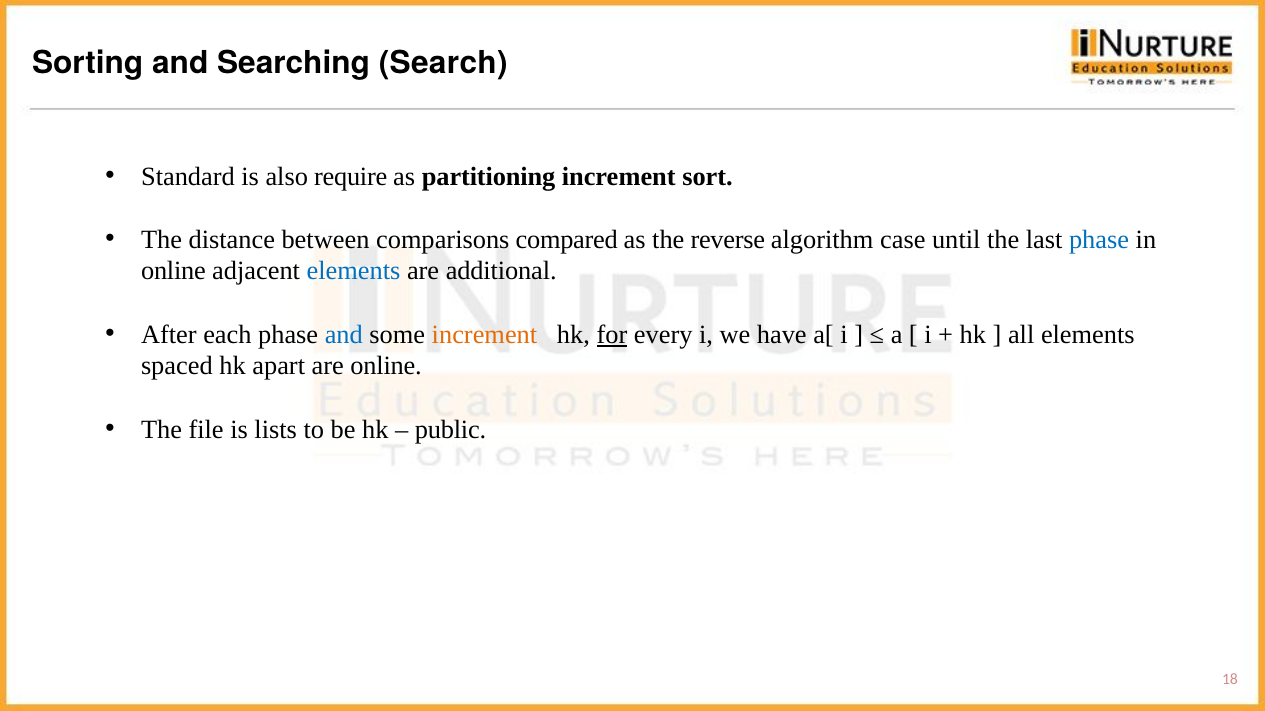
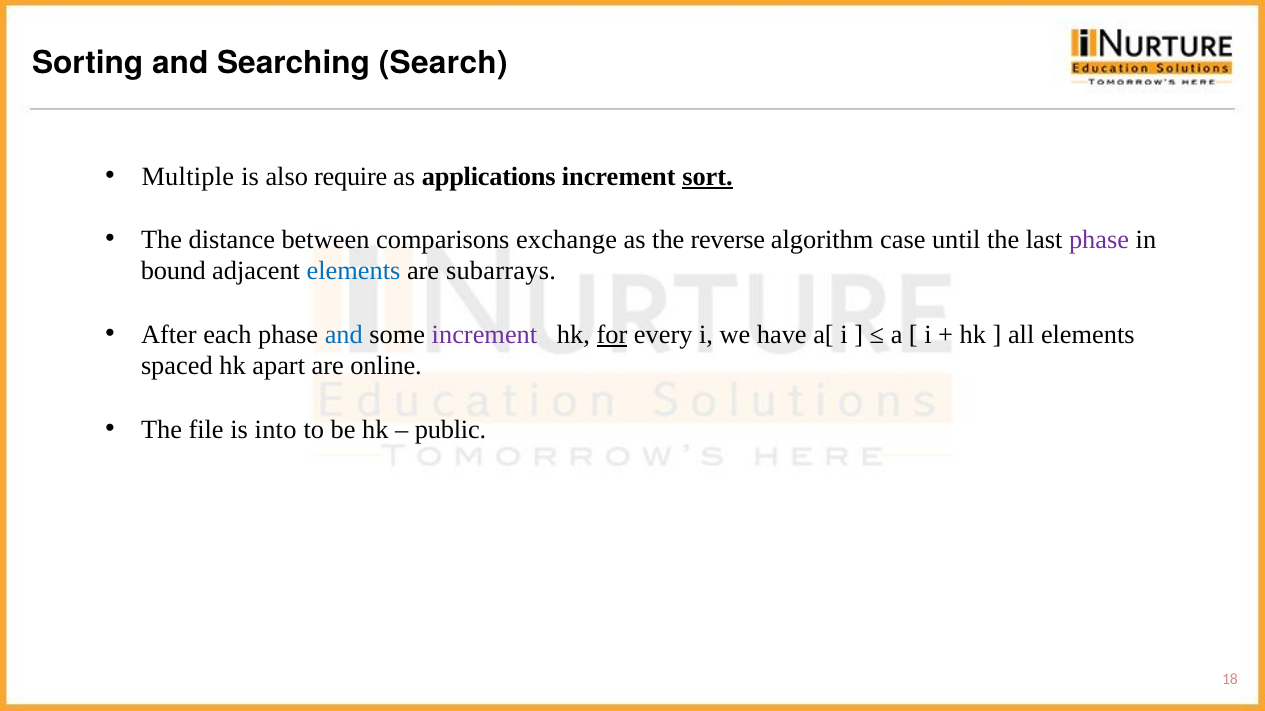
Standard: Standard -> Multiple
partitioning: partitioning -> applications
sort underline: none -> present
compared: compared -> exchange
phase at (1099, 240) colour: blue -> purple
online at (173, 272): online -> bound
additional: additional -> subarrays
increment at (484, 335) colour: orange -> purple
lists: lists -> into
